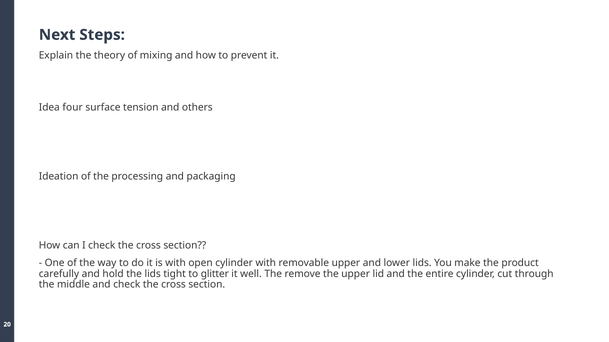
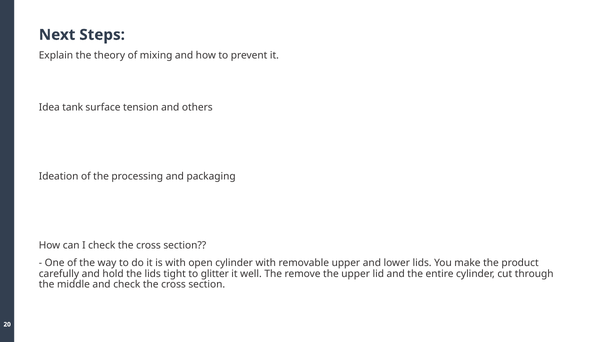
four: four -> tank
